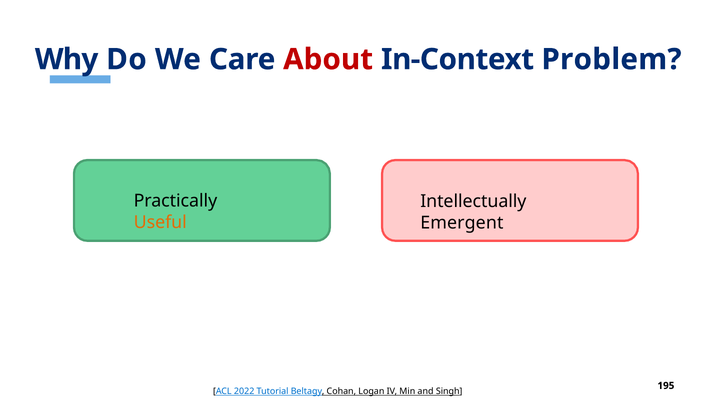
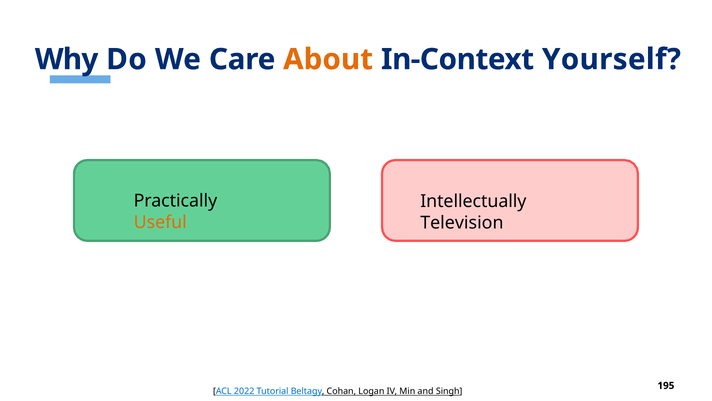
About colour: red -> orange
Problem: Problem -> Yourself
Emergent: Emergent -> Television
